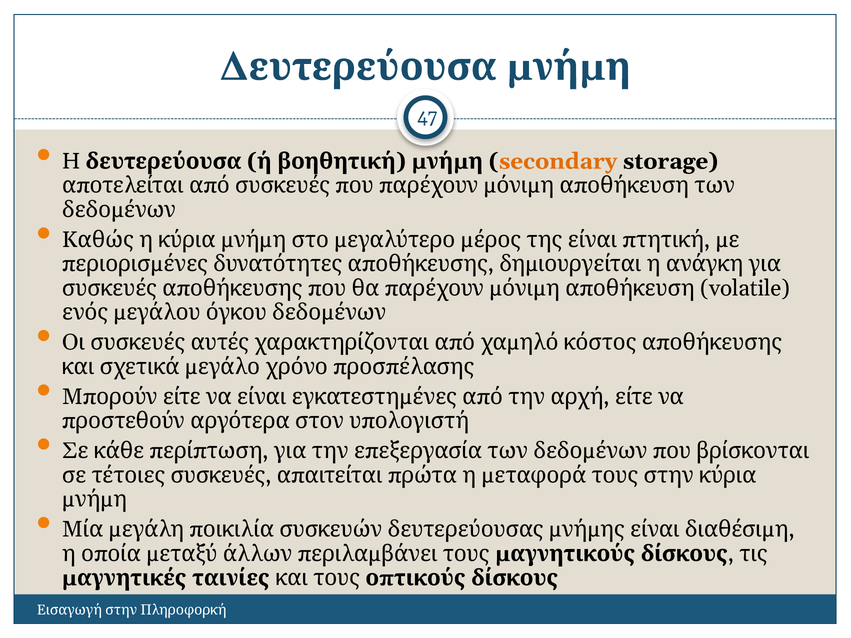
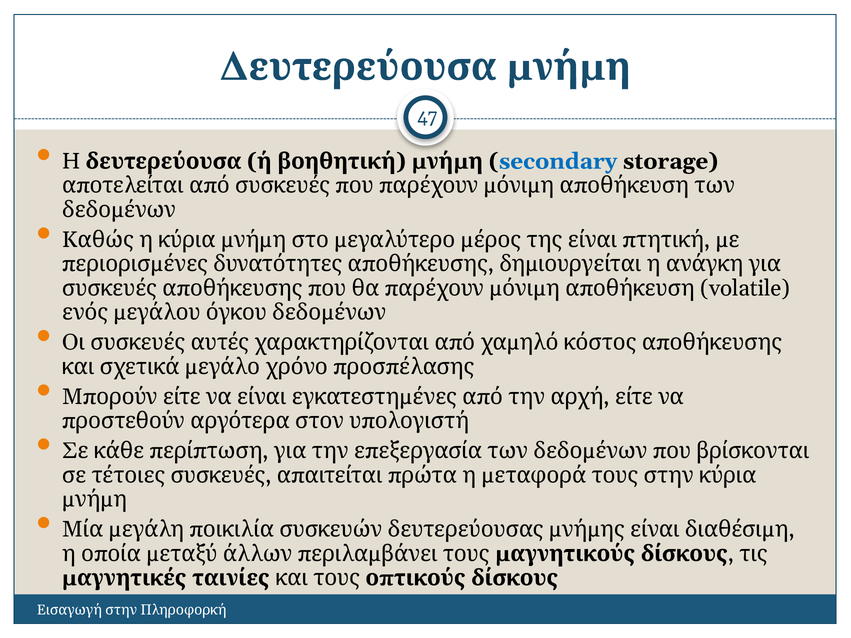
secondary colour: orange -> blue
